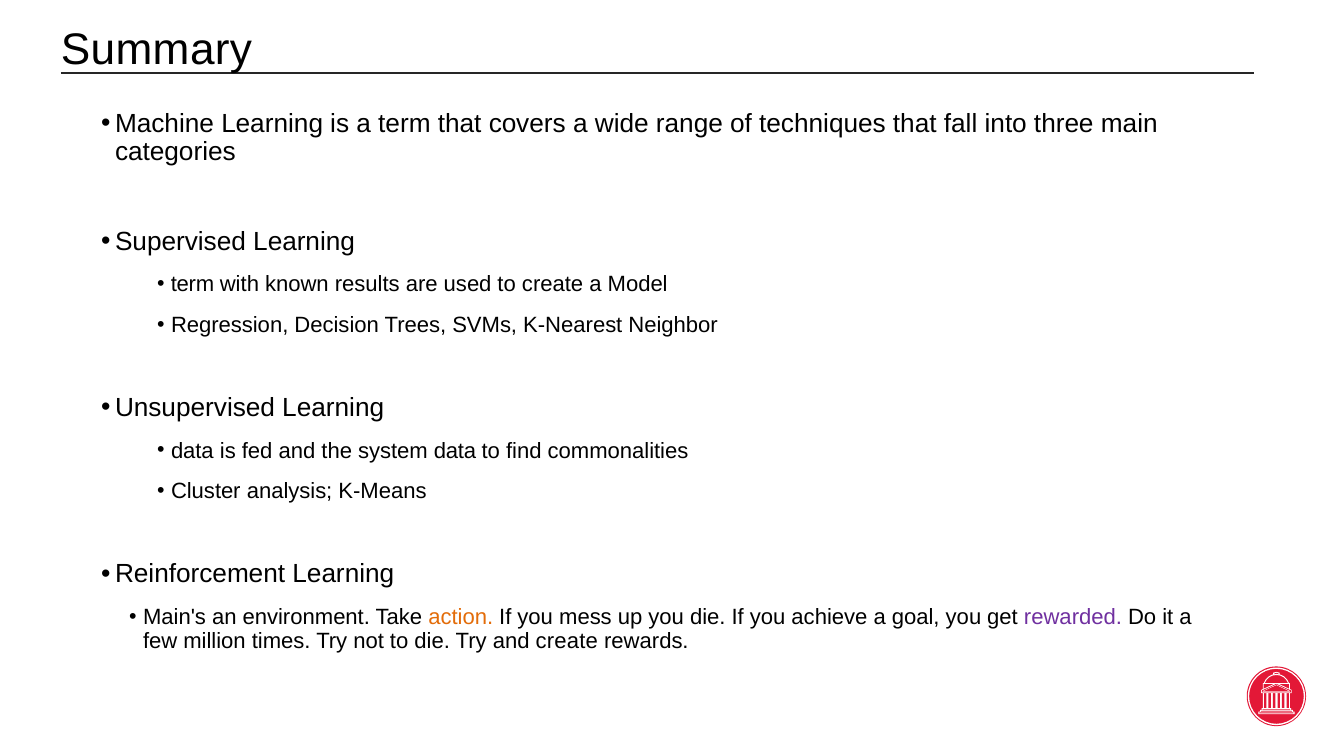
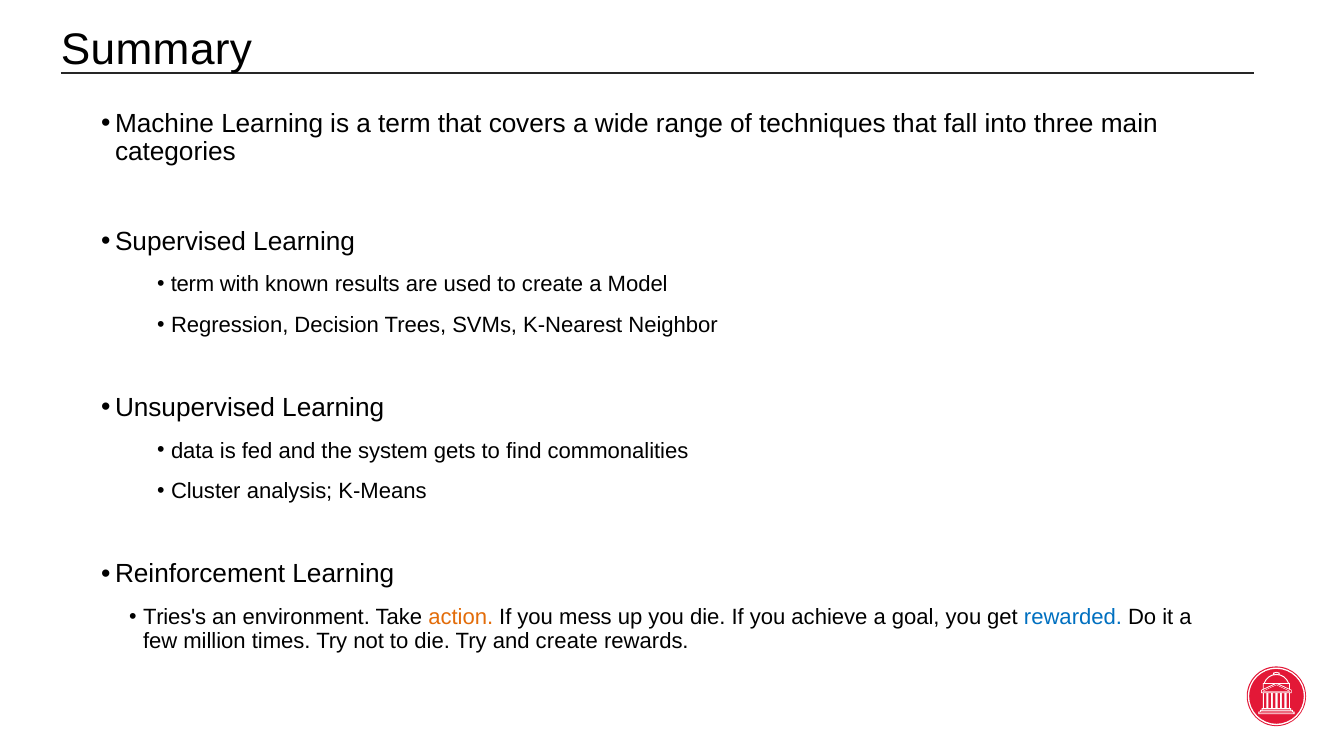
system data: data -> gets
Main's: Main's -> Tries's
rewarded colour: purple -> blue
